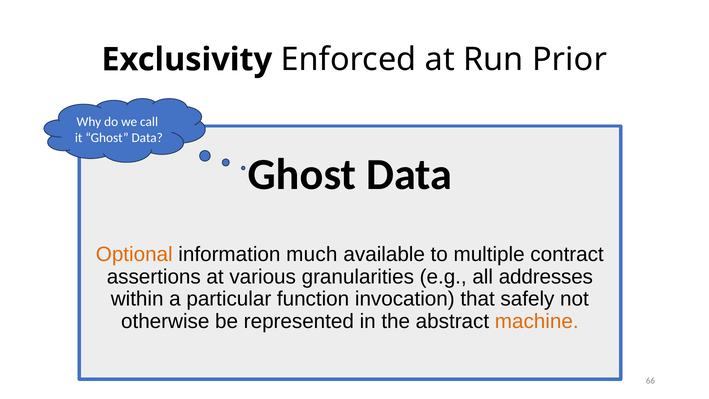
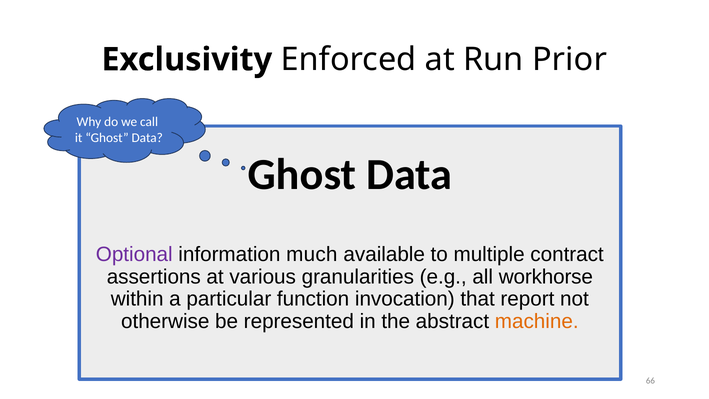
Optional colour: orange -> purple
addresses: addresses -> workhorse
safely: safely -> report
